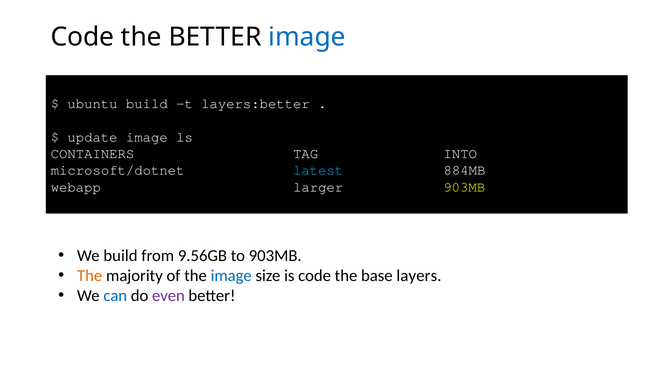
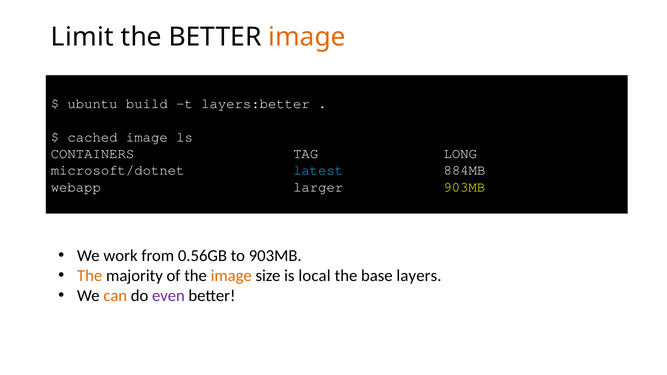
Code at (83, 37): Code -> Limit
image at (307, 37) colour: blue -> orange
update: update -> cached
INTO: INTO -> LONG
We build: build -> work
9.56GB: 9.56GB -> 0.56GB
image at (231, 276) colour: blue -> orange
is code: code -> local
can colour: blue -> orange
